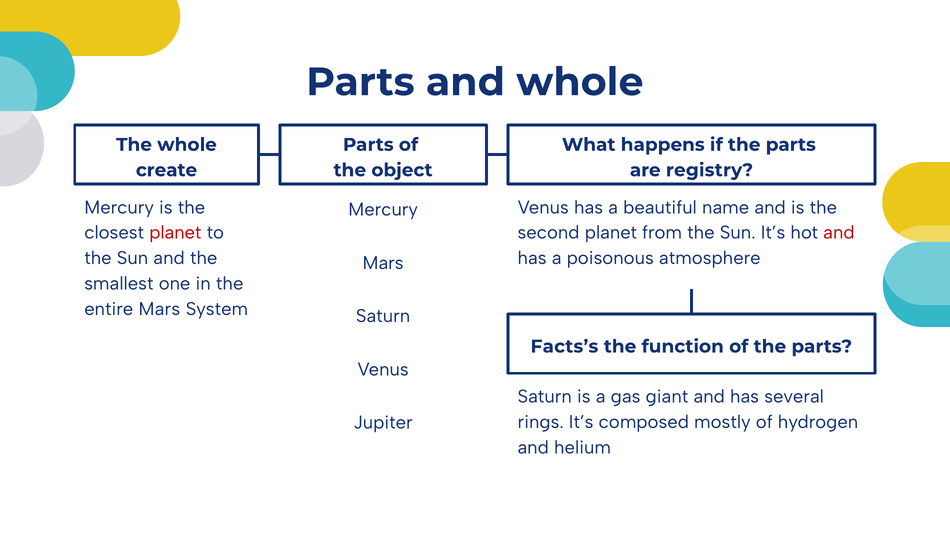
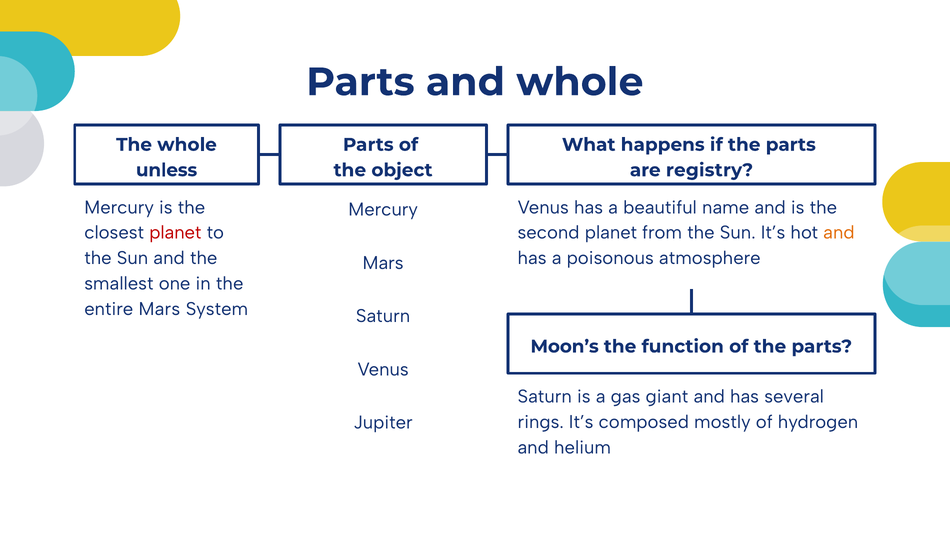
create: create -> unless
and at (839, 233) colour: red -> orange
Facts’s: Facts’s -> Moon’s
